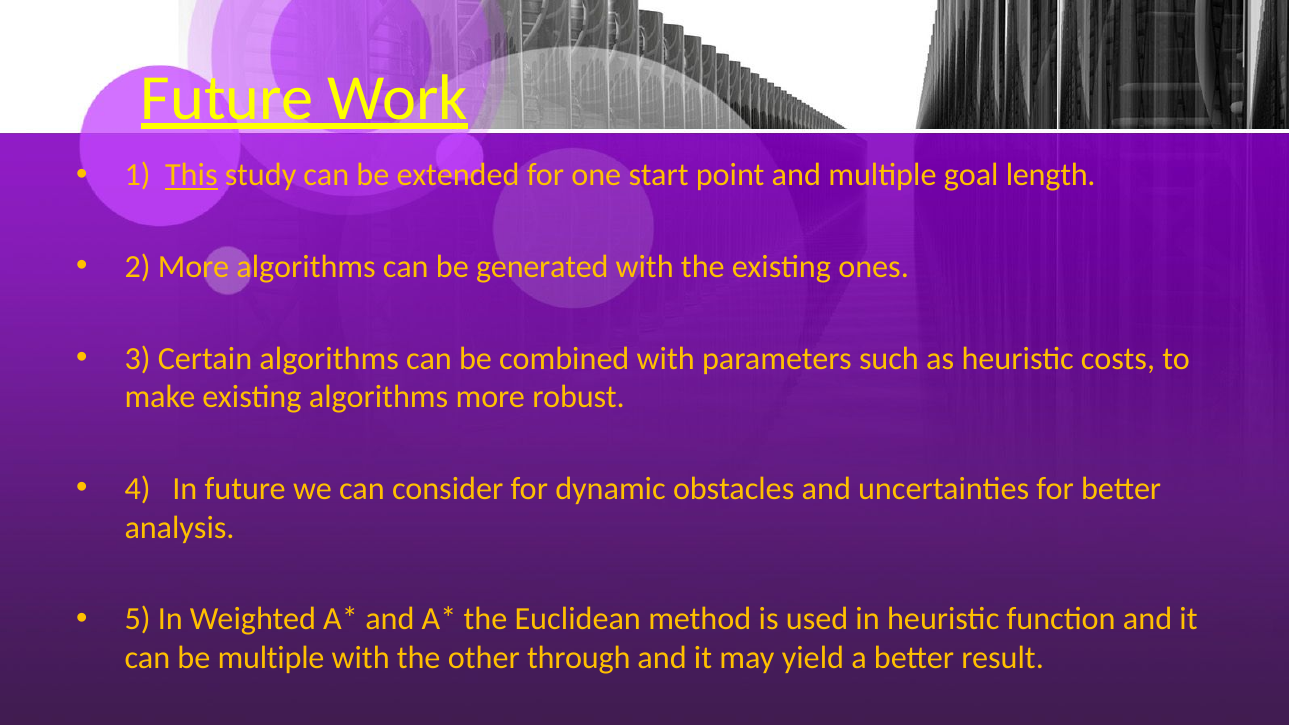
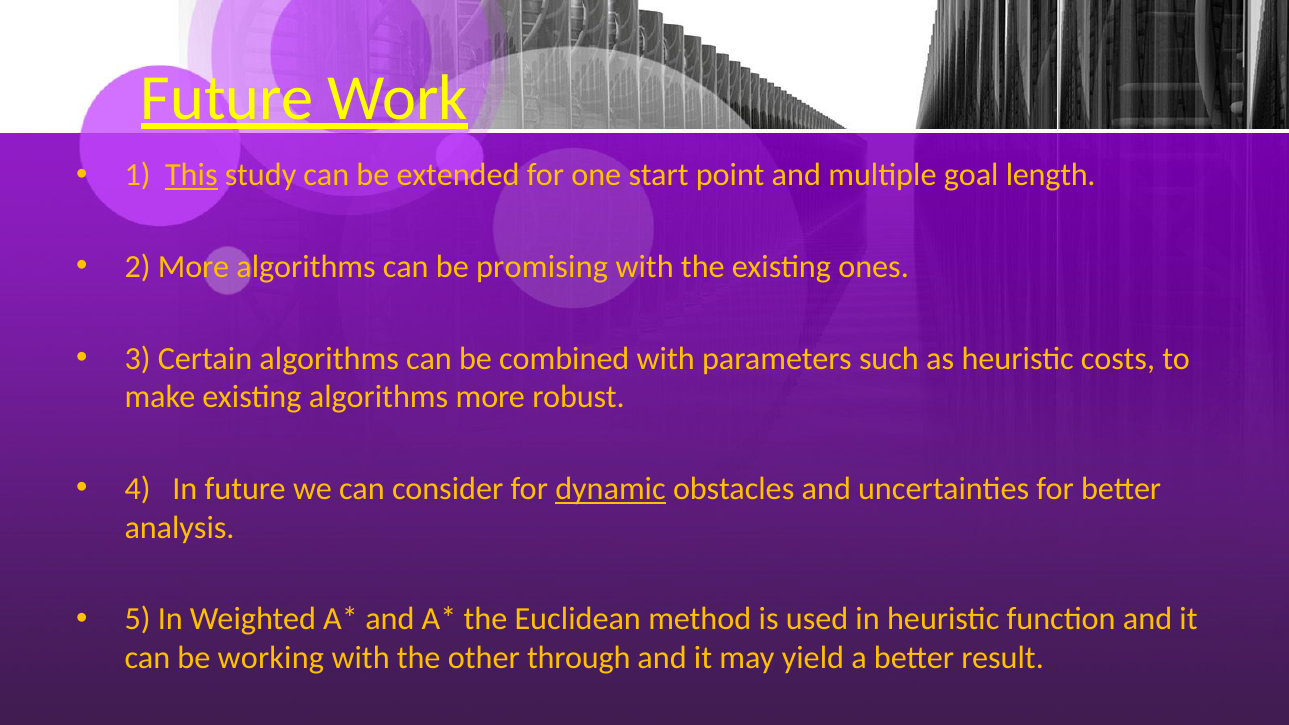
generated: generated -> promising
dynamic underline: none -> present
be multiple: multiple -> working
